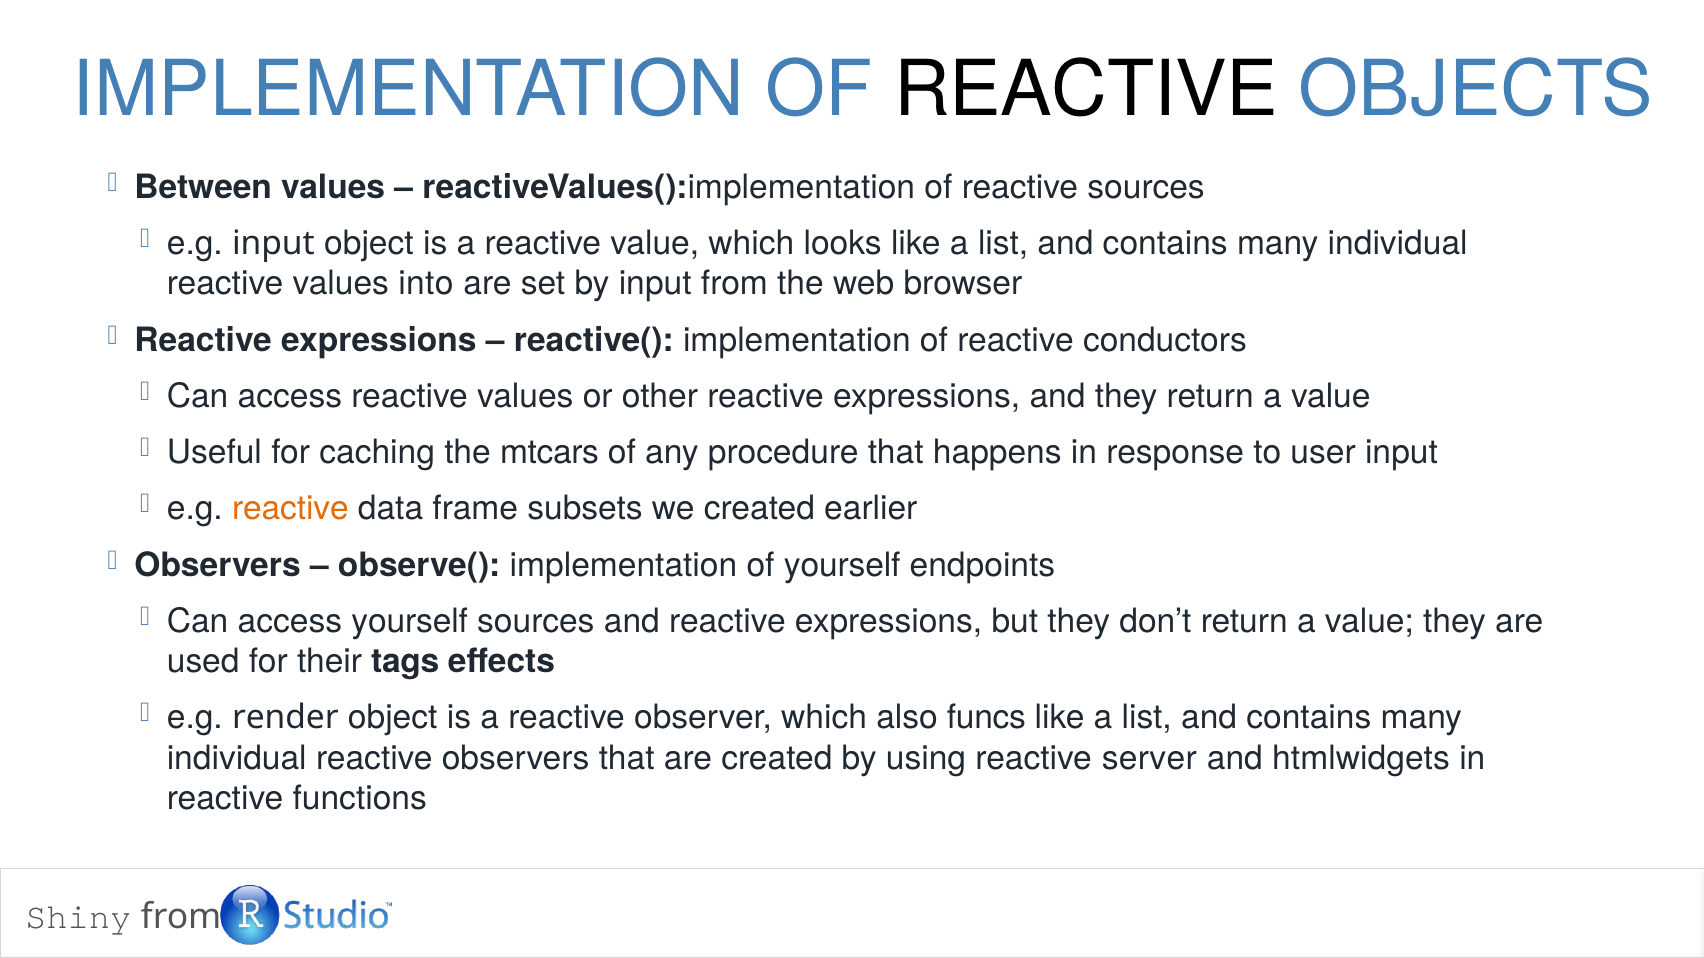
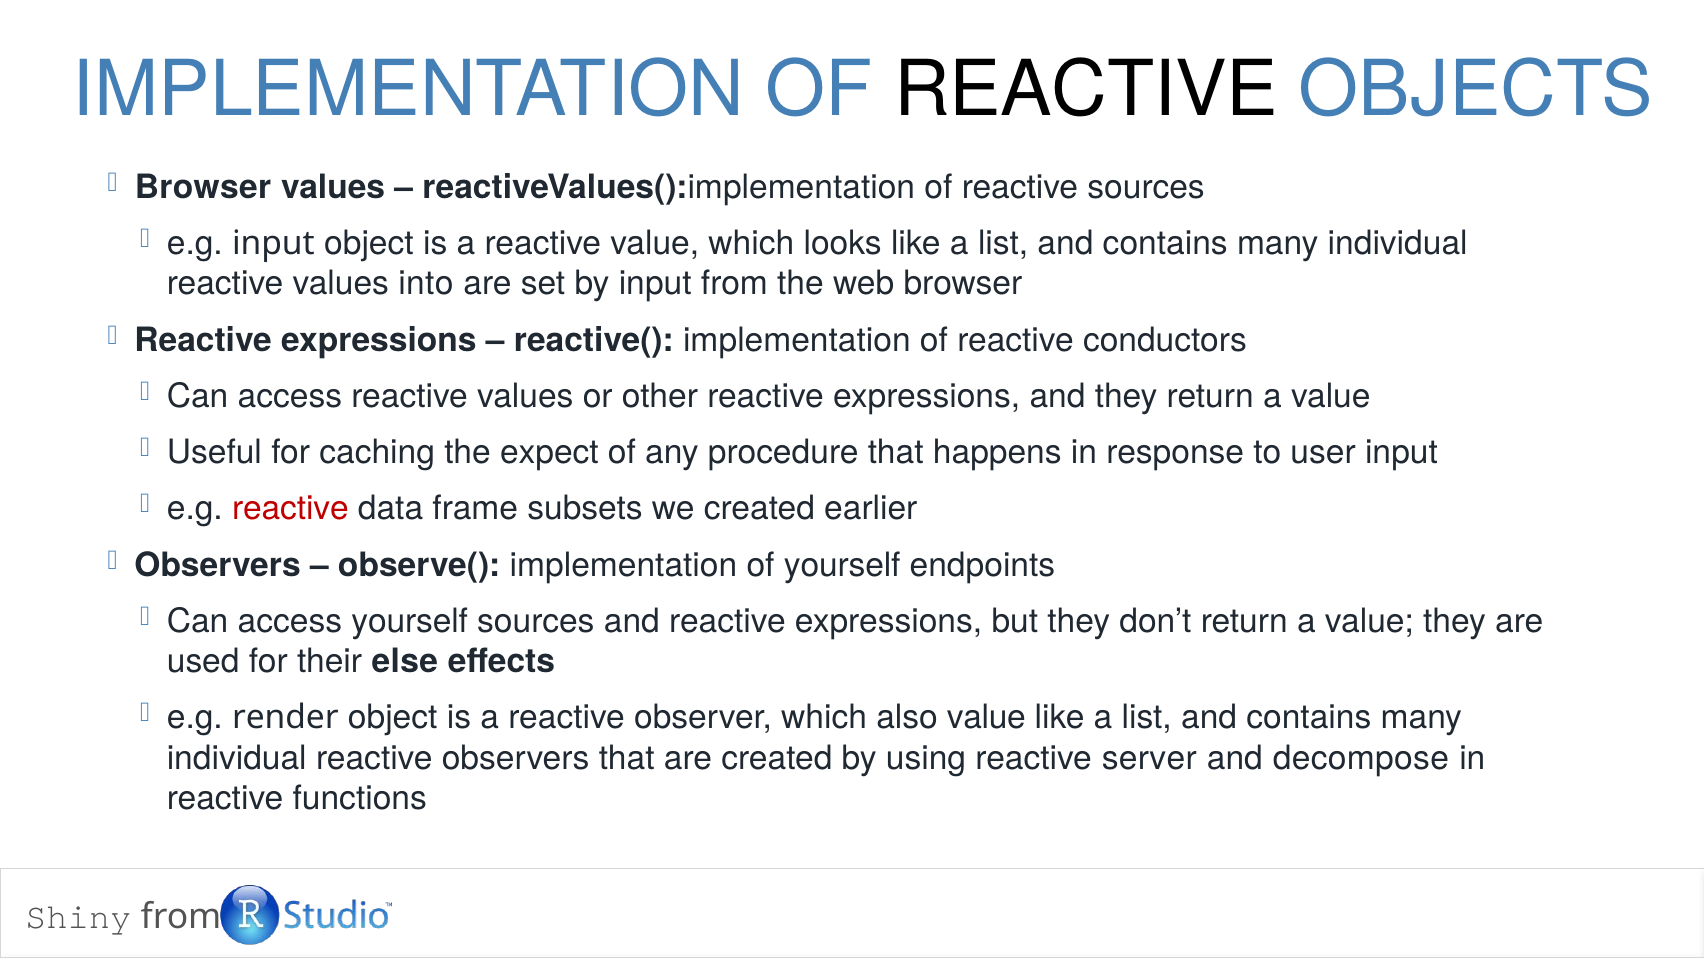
Between at (203, 187): Between -> Browser
mtcars: mtcars -> expect
reactive at (290, 509) colour: orange -> red
tags: tags -> else
also funcs: funcs -> value
htmlwidgets: htmlwidgets -> decompose
